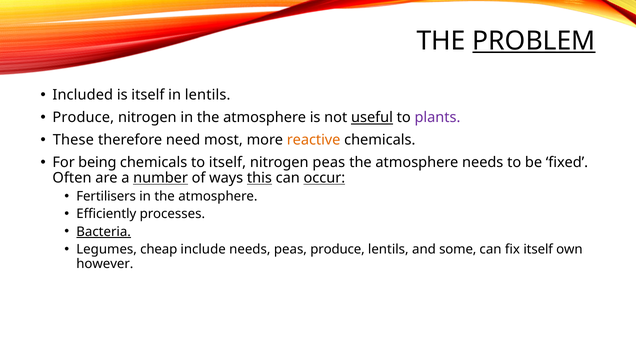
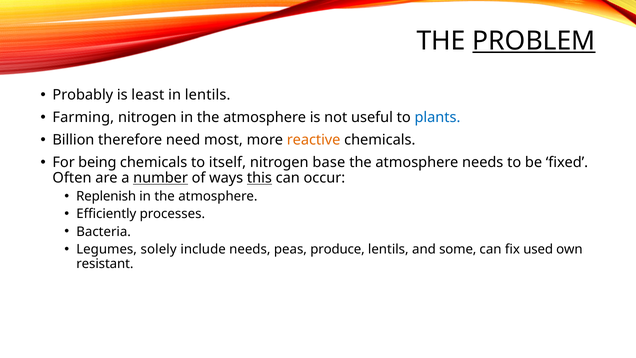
Included: Included -> Probably
is itself: itself -> least
Produce at (83, 117): Produce -> Farming
useful underline: present -> none
plants colour: purple -> blue
These: These -> Billion
nitrogen peas: peas -> base
occur underline: present -> none
Fertilisers: Fertilisers -> Replenish
Bacteria underline: present -> none
cheap: cheap -> solely
fix itself: itself -> used
however: however -> resistant
